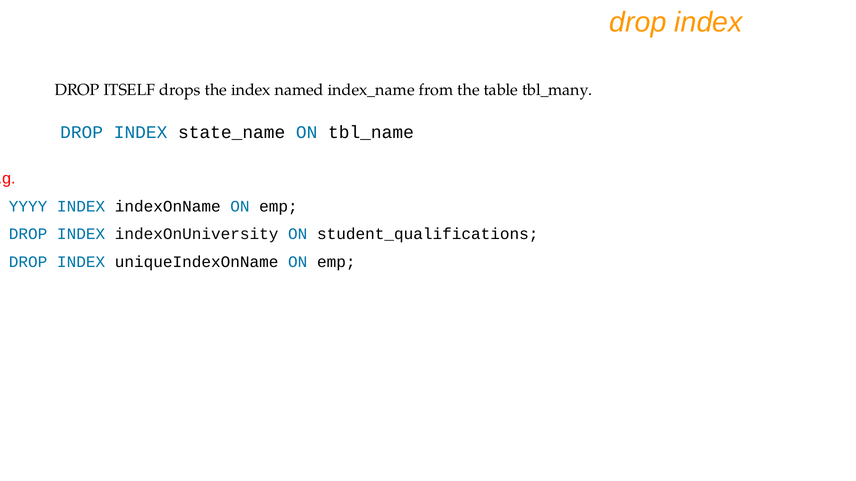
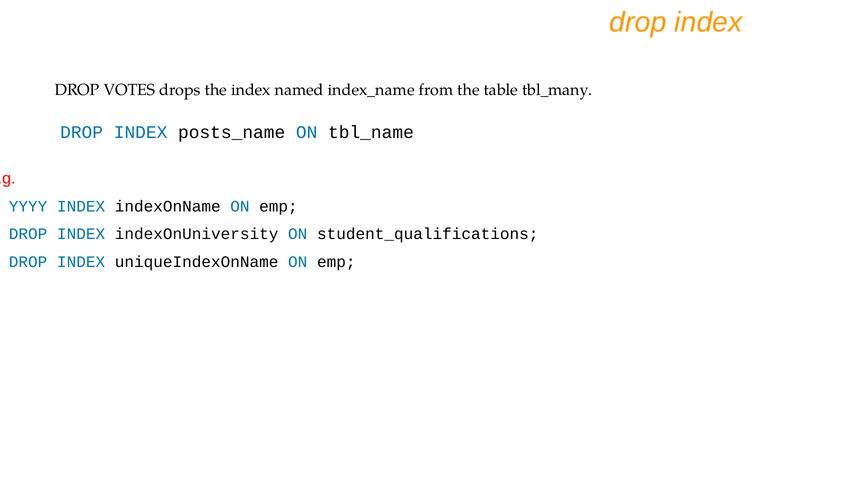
ITSELF: ITSELF -> VOTES
state_name: state_name -> posts_name
